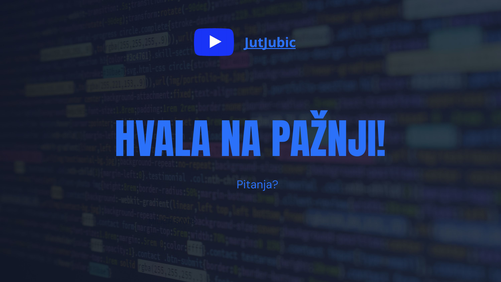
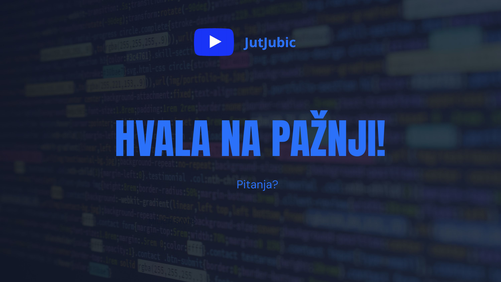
JutJubic underline: present -> none
